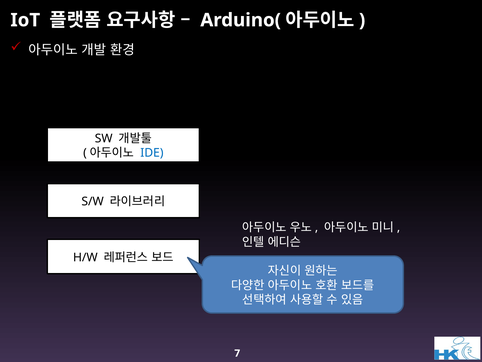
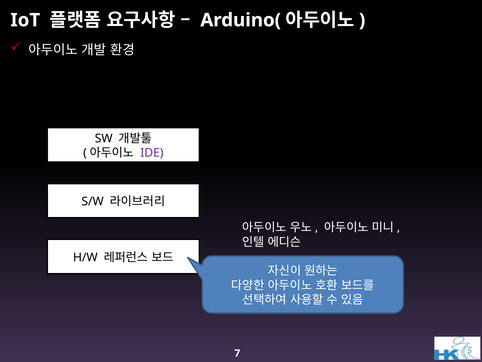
IDE colour: blue -> purple
